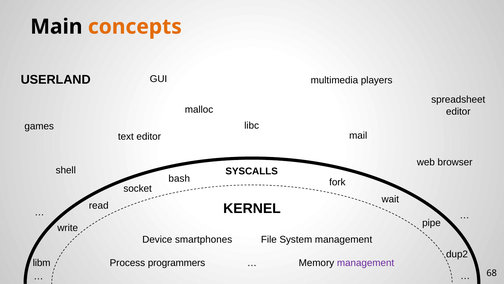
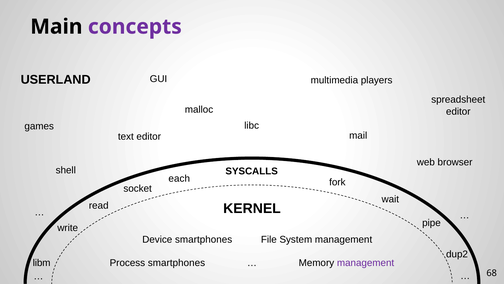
concepts colour: orange -> purple
bash: bash -> each
Process programmers: programmers -> smartphones
